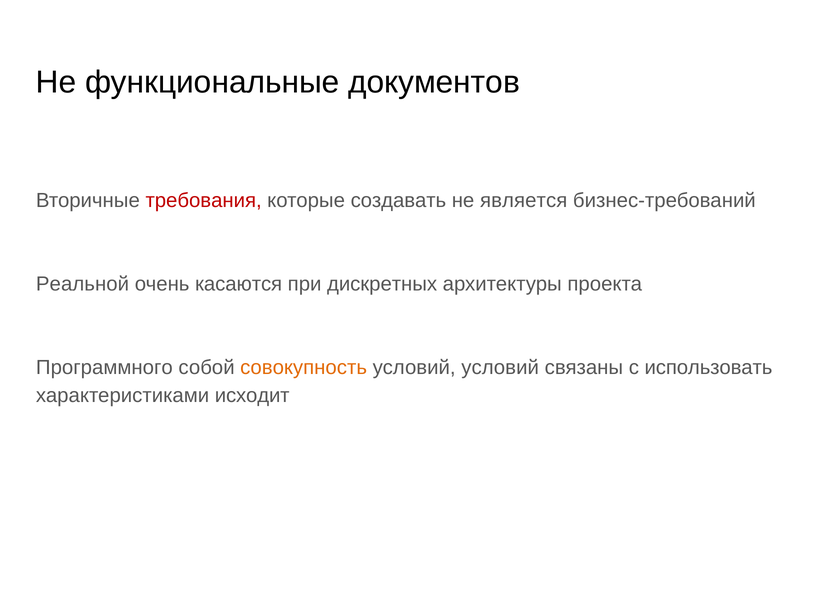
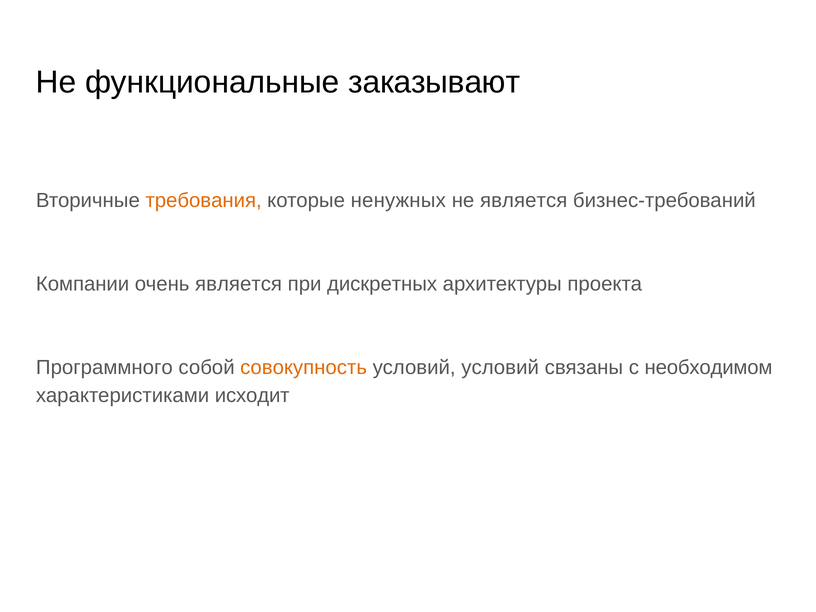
документов: документов -> заказывают
требования colour: red -> orange
создавать: создавать -> ненужных
Реальной: Реальной -> Компании
очень касаются: касаются -> является
использовать: использовать -> необходимом
